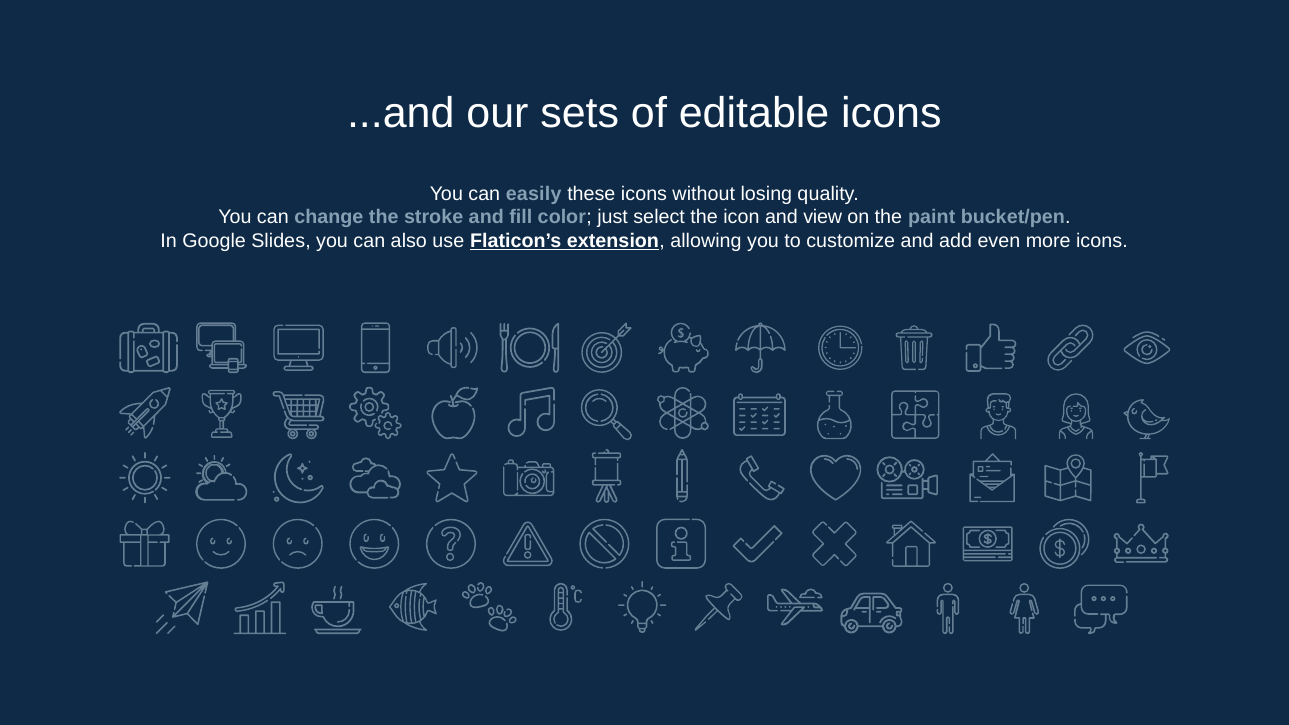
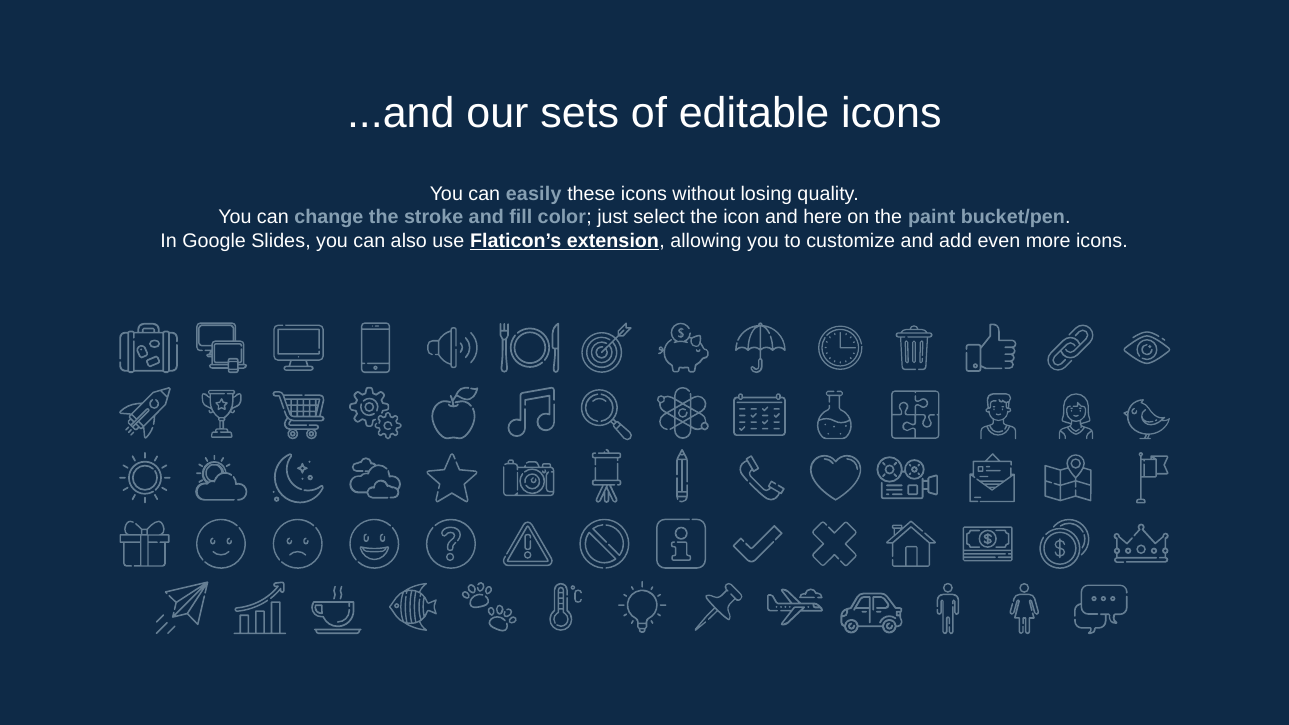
view: view -> here
